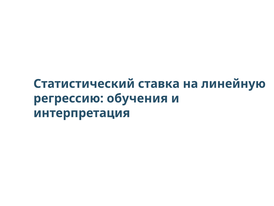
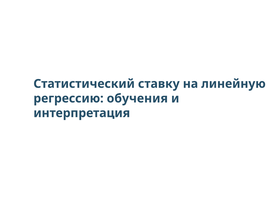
ставка: ставка -> ставку
